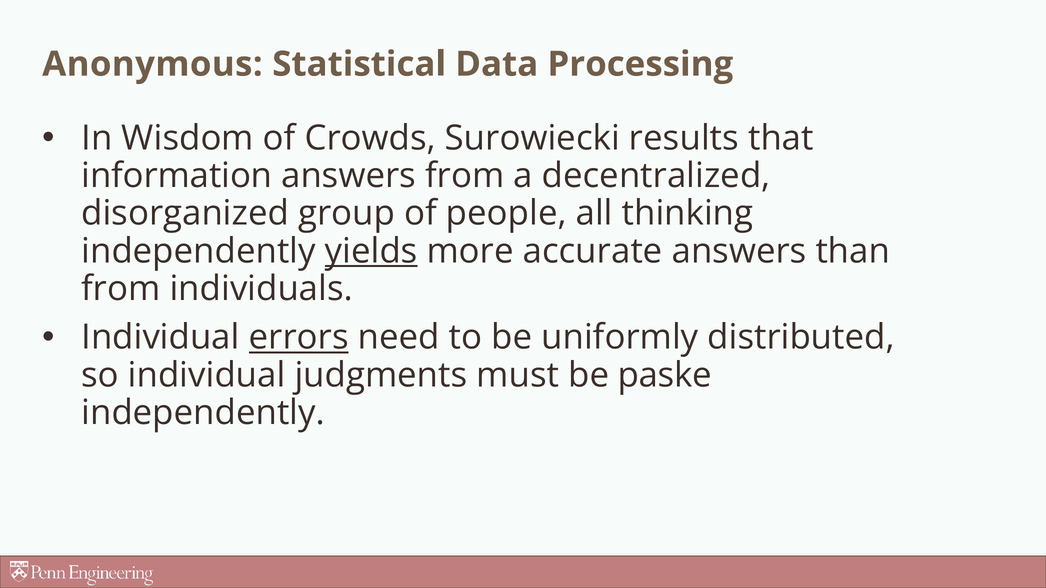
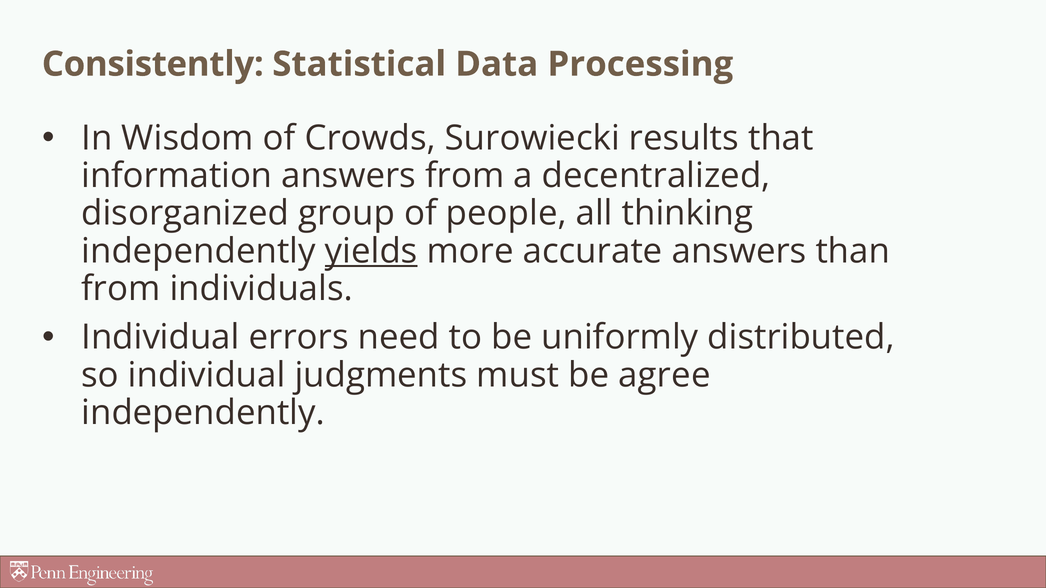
Anonymous: Anonymous -> Consistently
errors underline: present -> none
paske: paske -> agree
